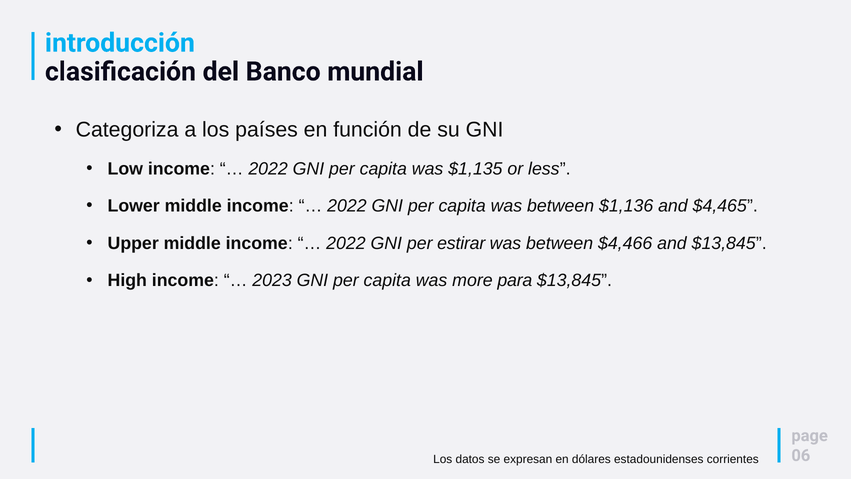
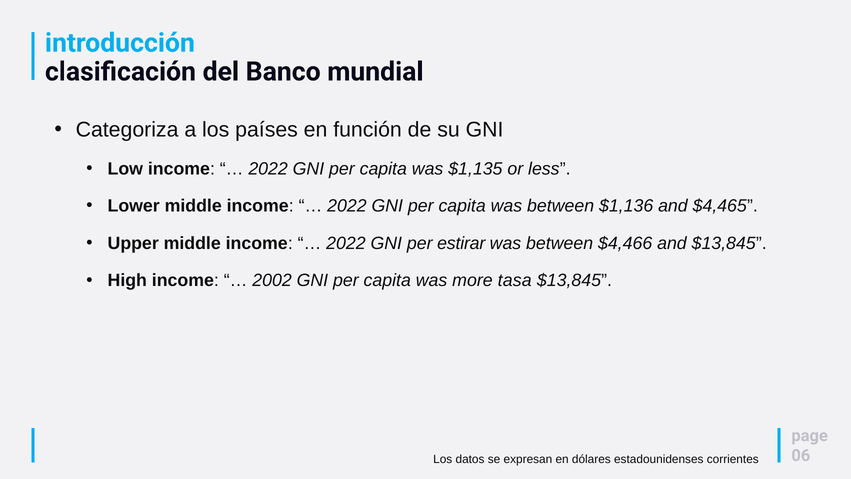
2023: 2023 -> 2002
para: para -> tasa
